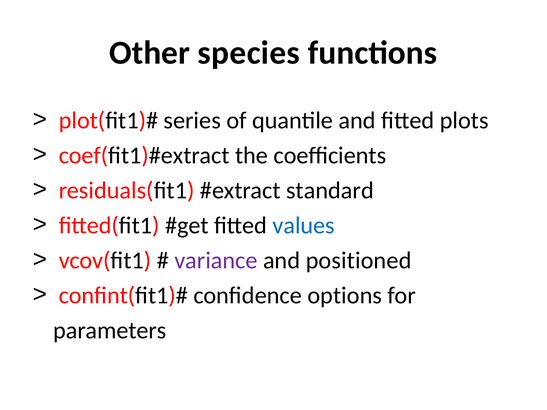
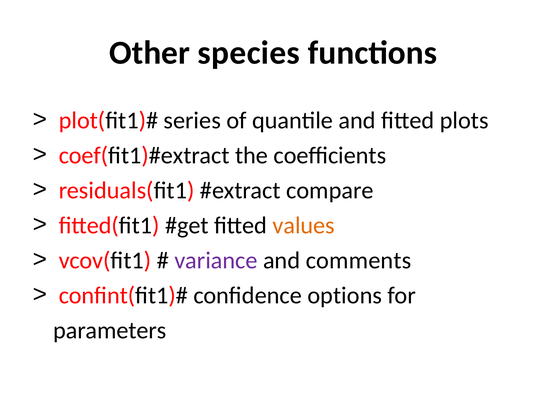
standard: standard -> compare
values colour: blue -> orange
positioned: positioned -> comments
